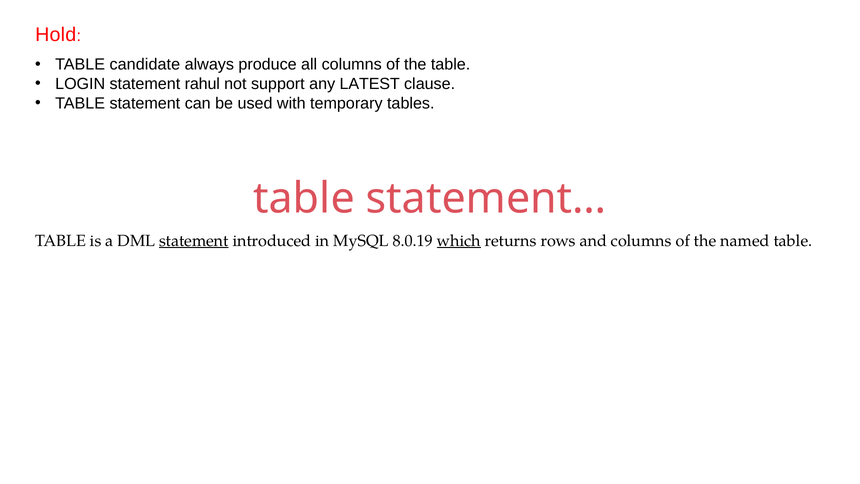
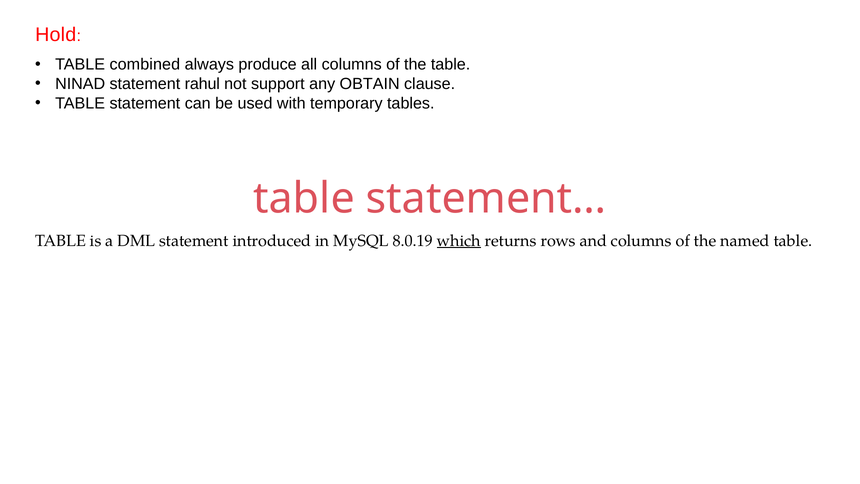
candidate: candidate -> combined
LOGIN: LOGIN -> NINAD
LATEST: LATEST -> OBTAIN
statement at (194, 241) underline: present -> none
